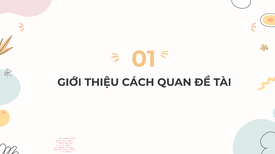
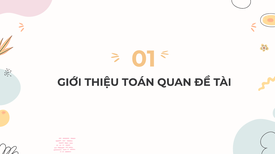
CÁCH: CÁCH -> TOÁN
